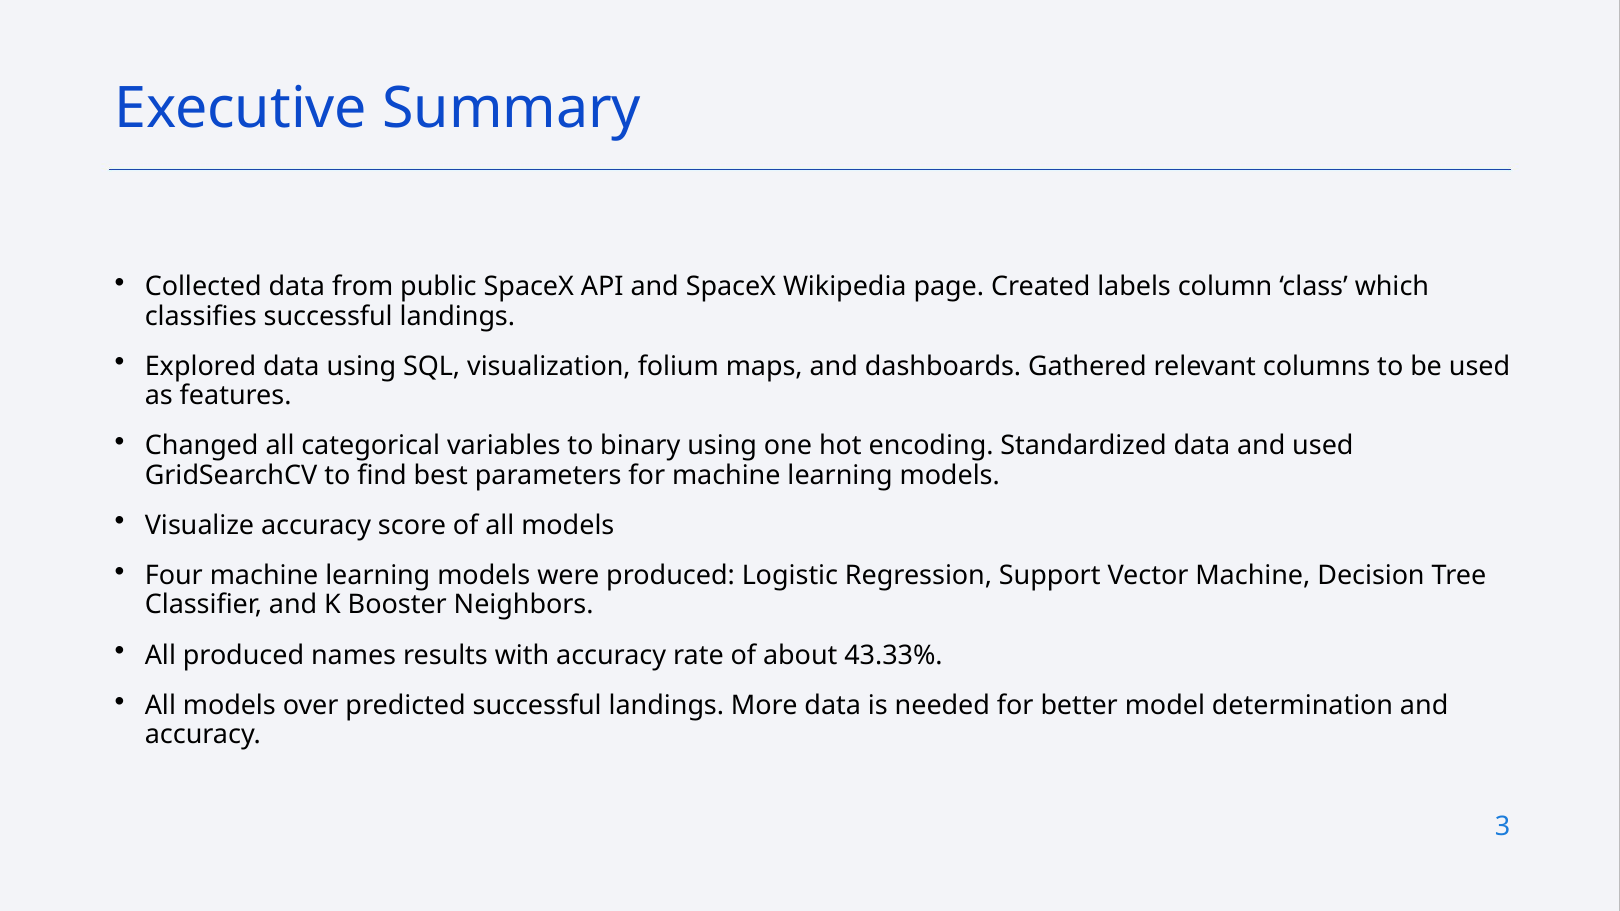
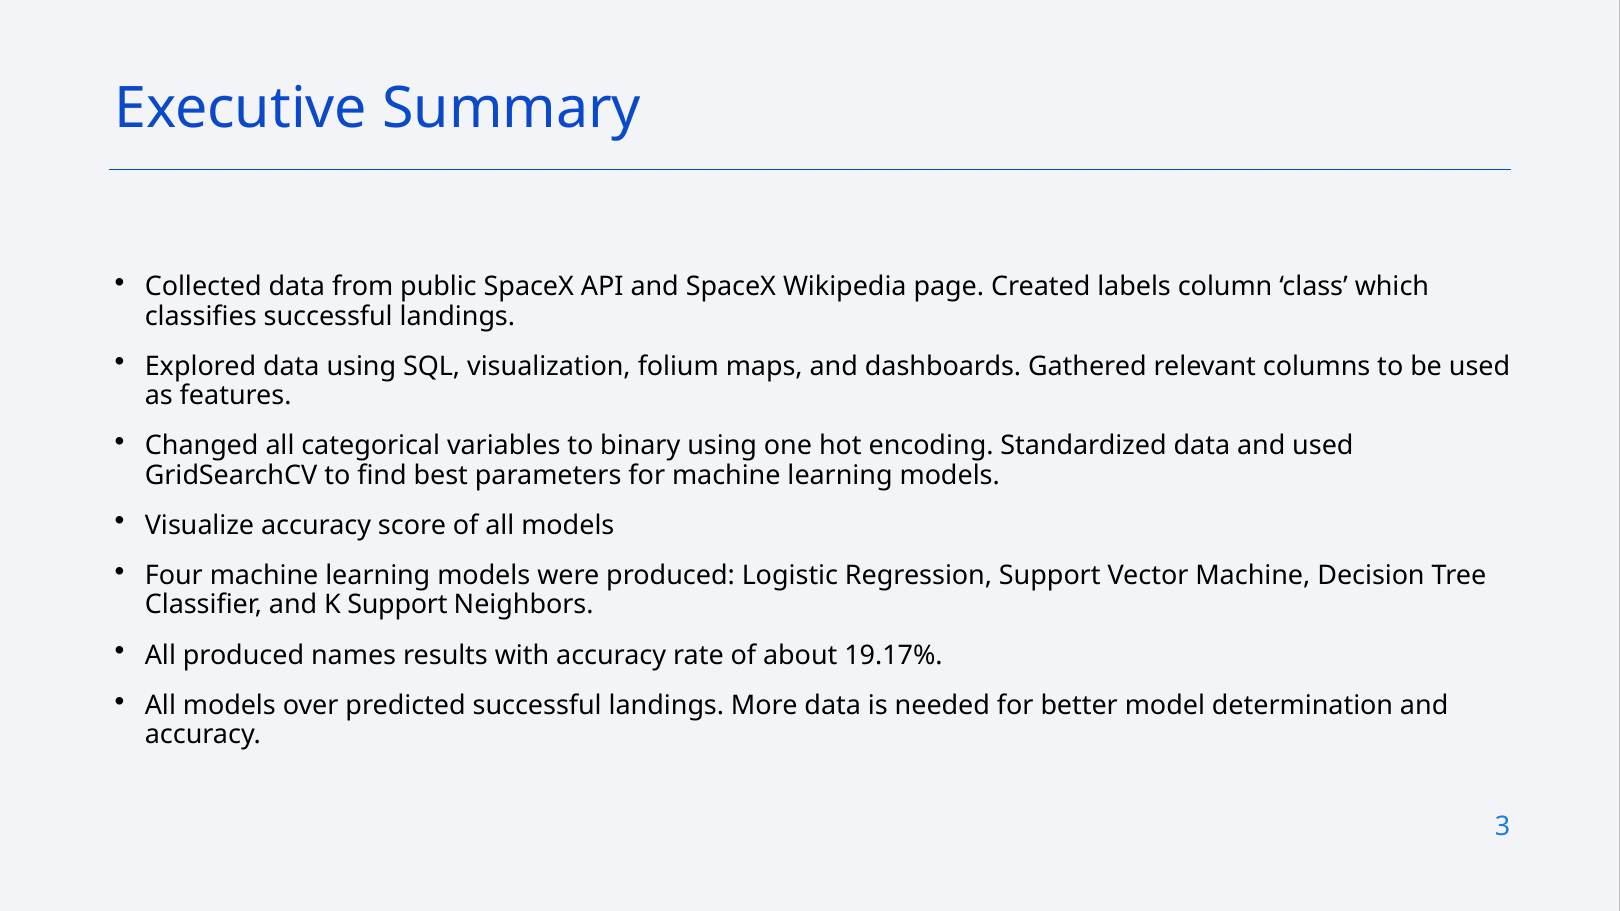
K Booster: Booster -> Support
43.33%: 43.33% -> 19.17%
